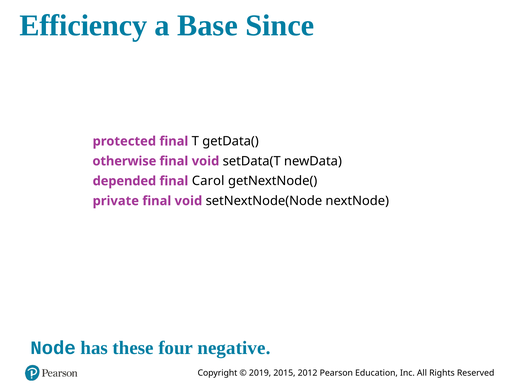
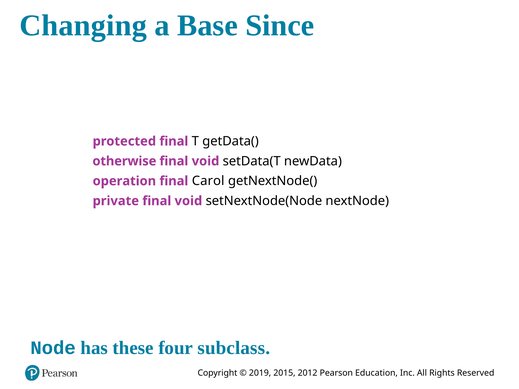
Efficiency: Efficiency -> Changing
depended: depended -> operation
negative: negative -> subclass
